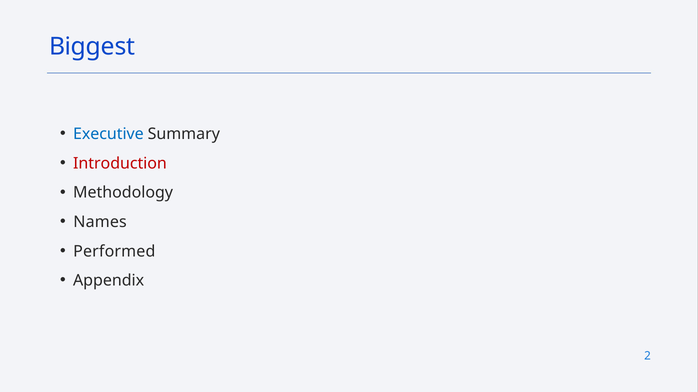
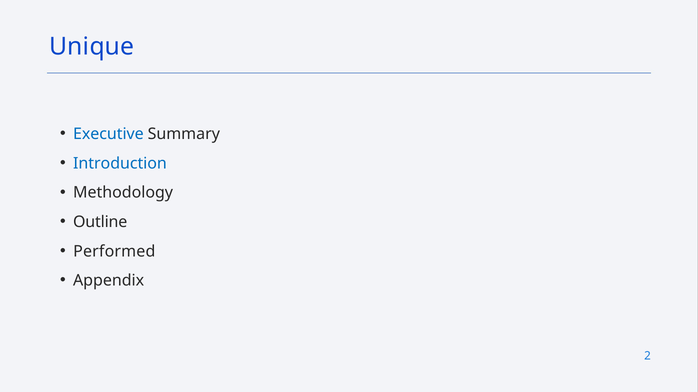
Biggest: Biggest -> Unique
Introduction colour: red -> blue
Names: Names -> Outline
